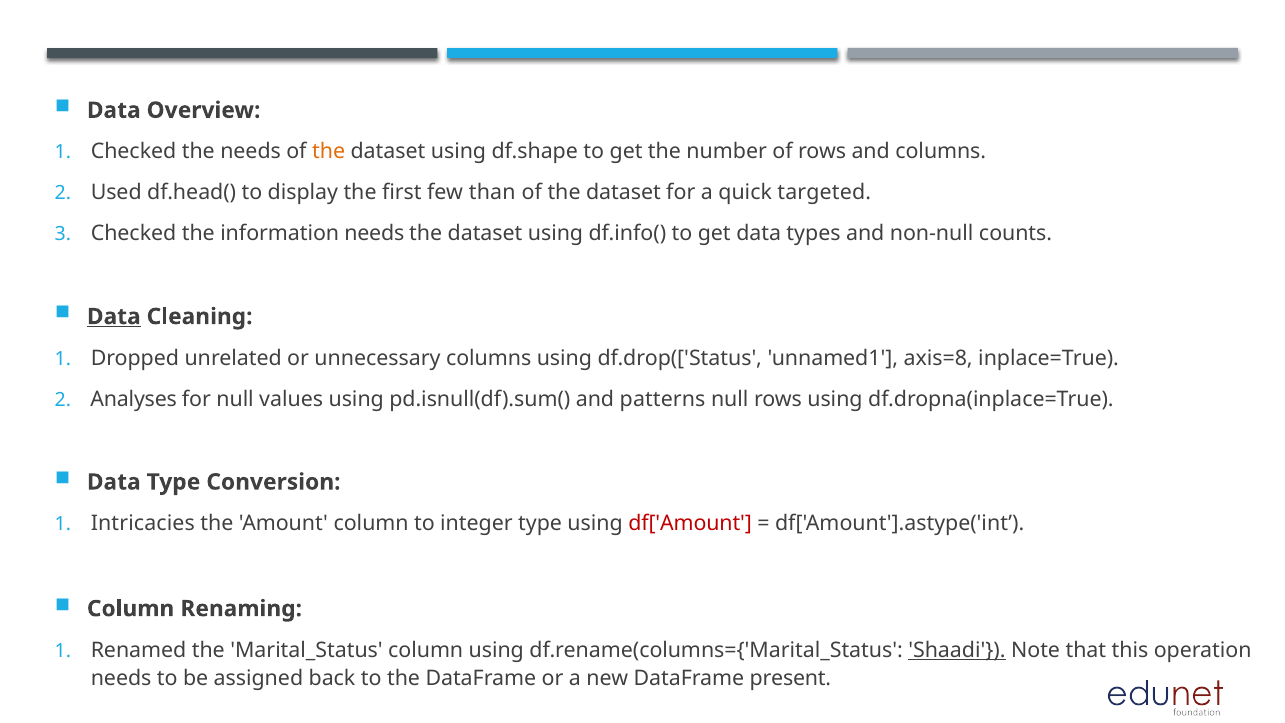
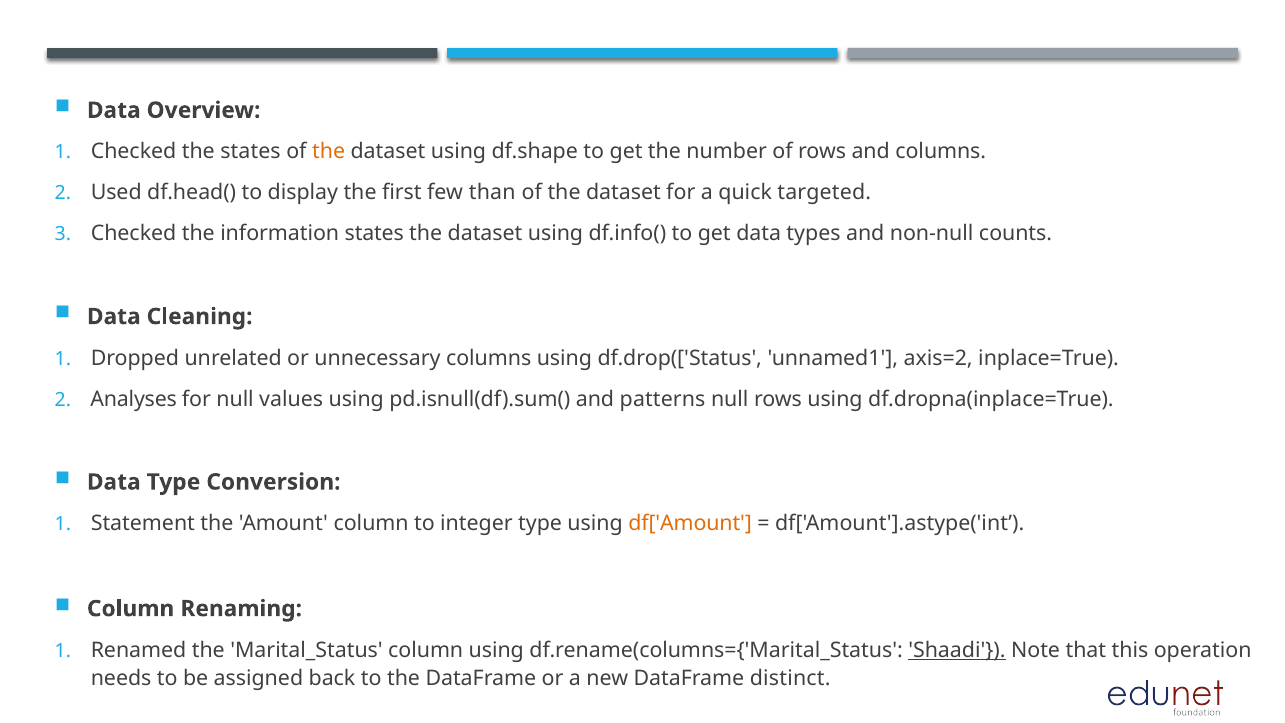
the needs: needs -> states
information needs: needs -> states
Data at (114, 317) underline: present -> none
axis=8: axis=8 -> axis=2
Intricacies: Intricacies -> Statement
df['Amount colour: red -> orange
present: present -> distinct
